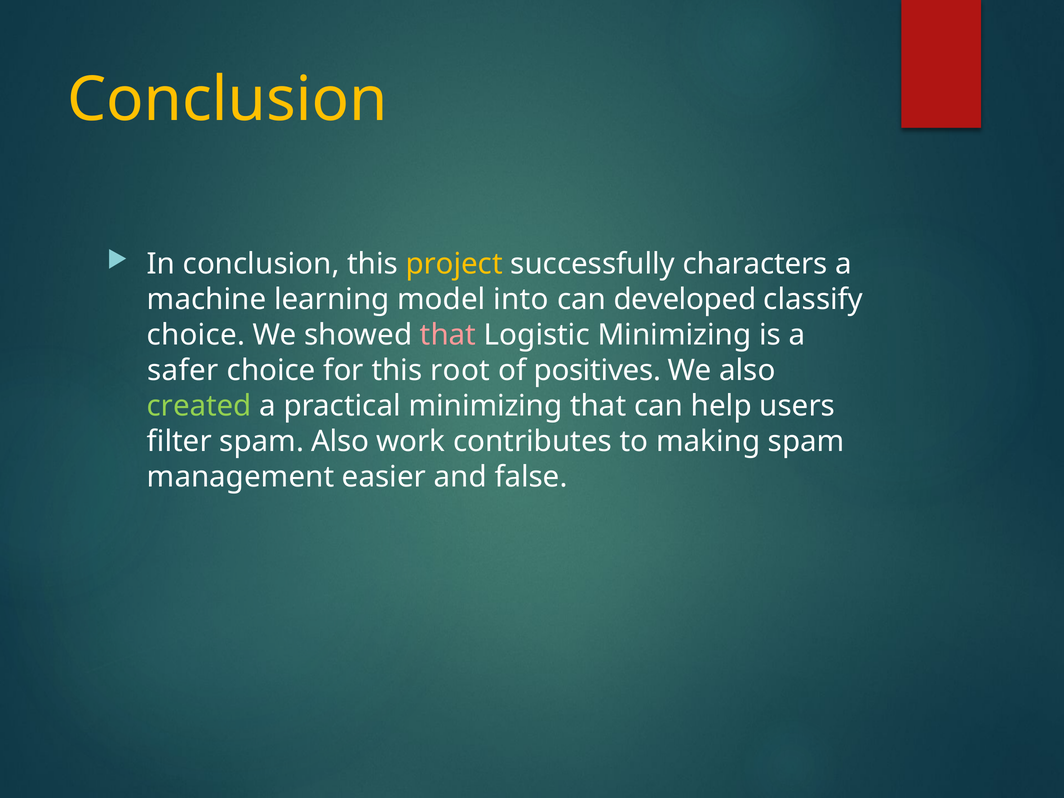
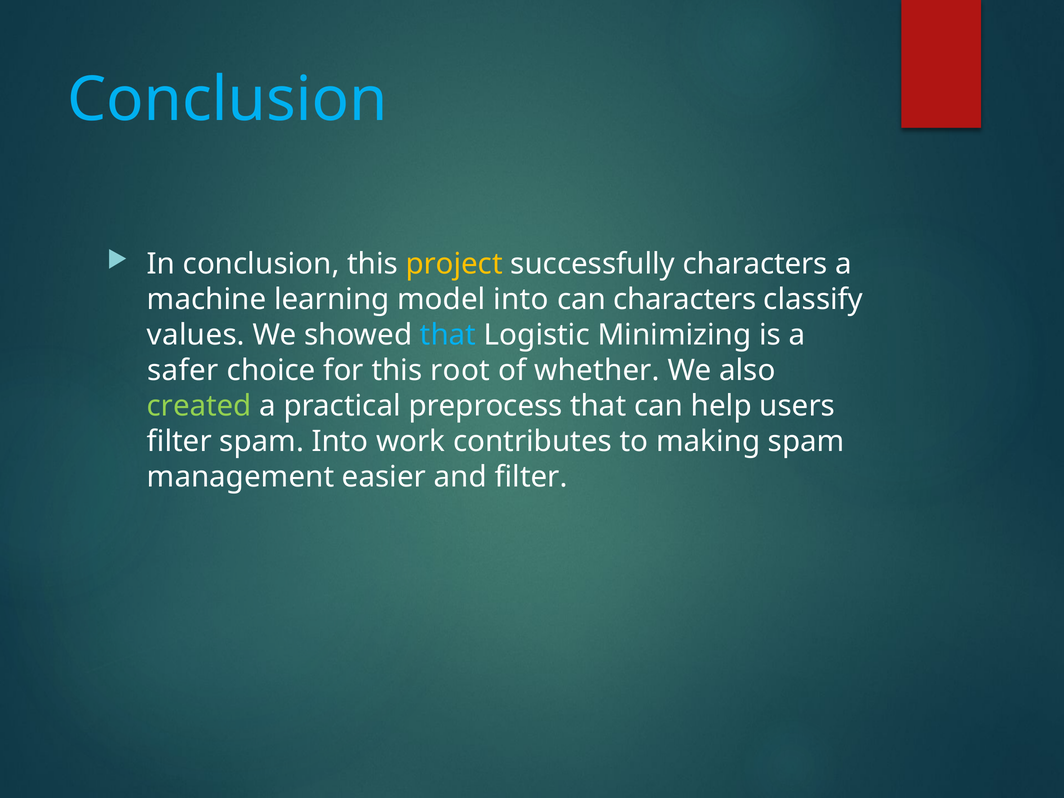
Conclusion at (227, 100) colour: yellow -> light blue
can developed: developed -> characters
choice at (196, 335): choice -> values
that at (448, 335) colour: pink -> light blue
positives: positives -> whether
practical minimizing: minimizing -> preprocess
spam Also: Also -> Into
and false: false -> filter
